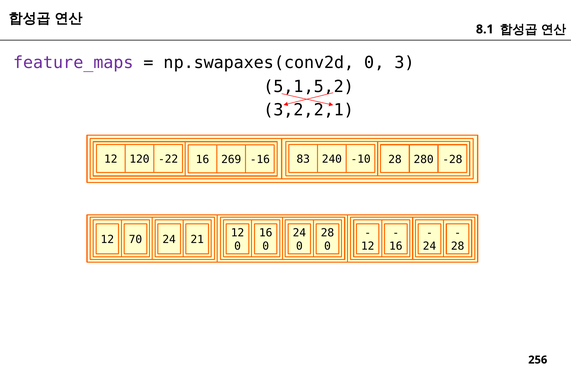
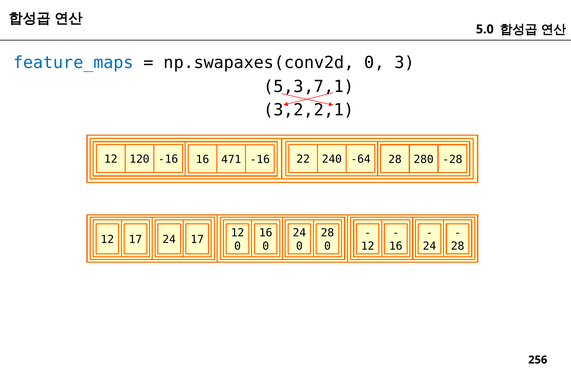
8.1: 8.1 -> 5.0
feature_maps colour: purple -> blue
5,1,5,2: 5,1,5,2 -> 5,3,7,1
120 -22: -22 -> -16
269: 269 -> 471
83: 83 -> 22
-10: -10 -> -64
12 70: 70 -> 17
24 21: 21 -> 17
